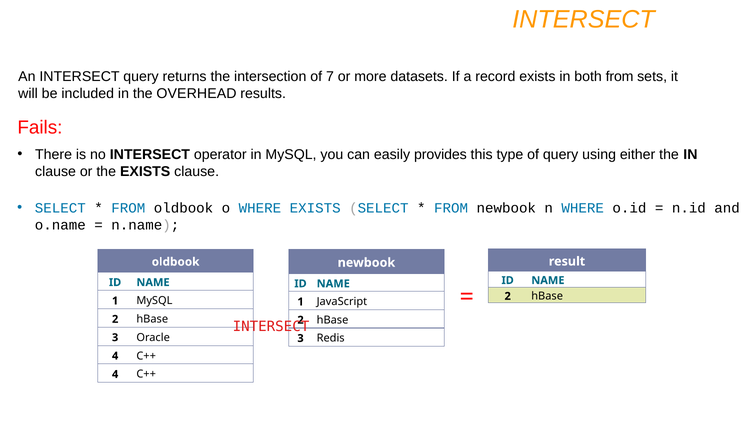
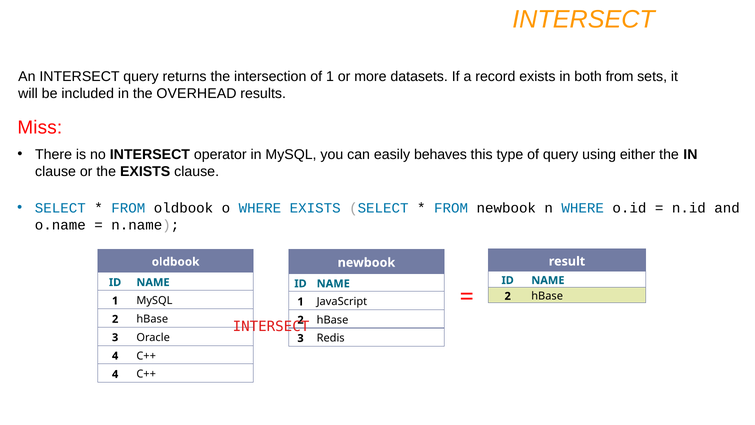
of 7: 7 -> 1
Fails: Fails -> Miss
provides: provides -> behaves
